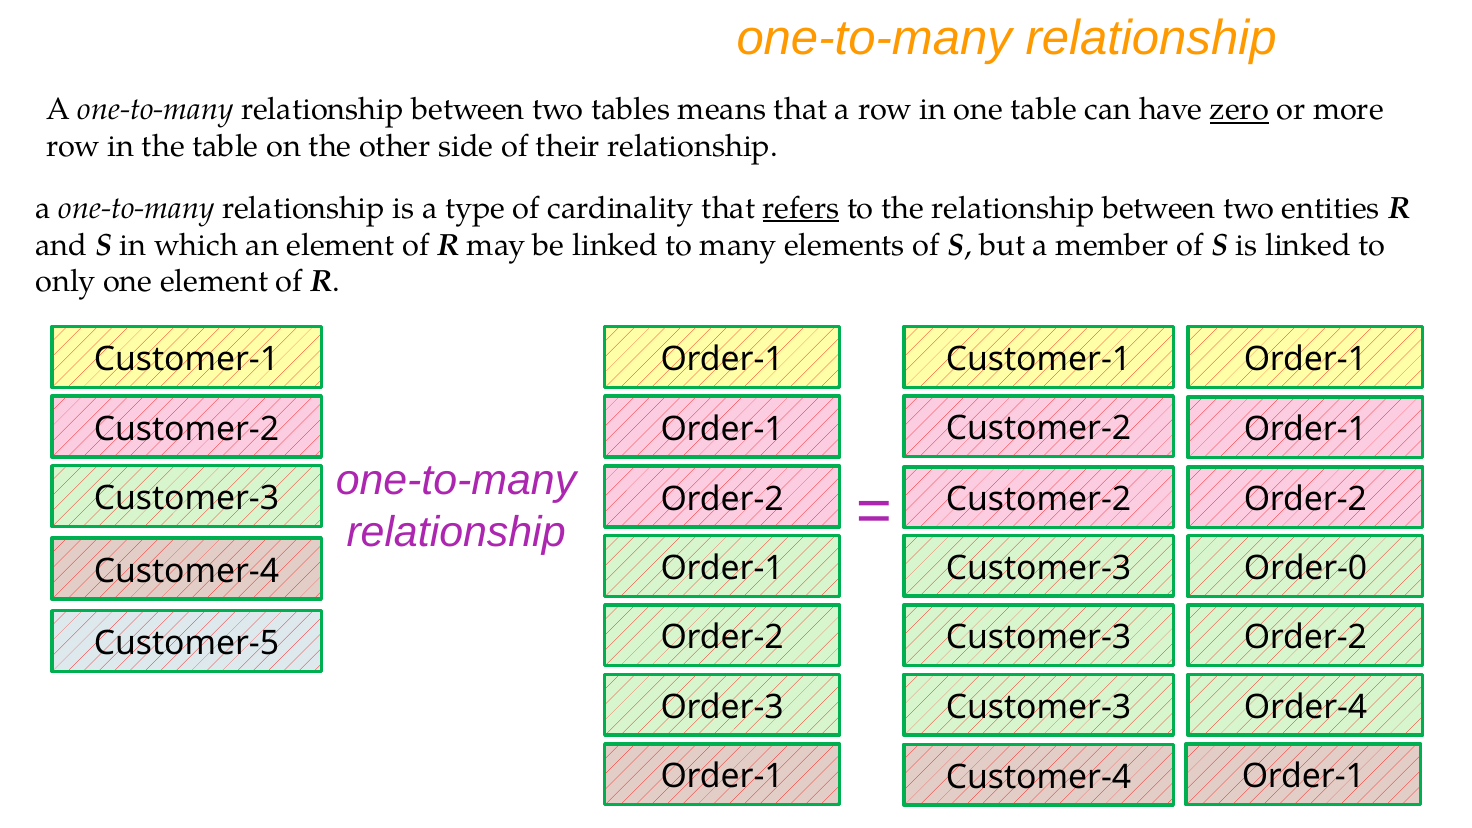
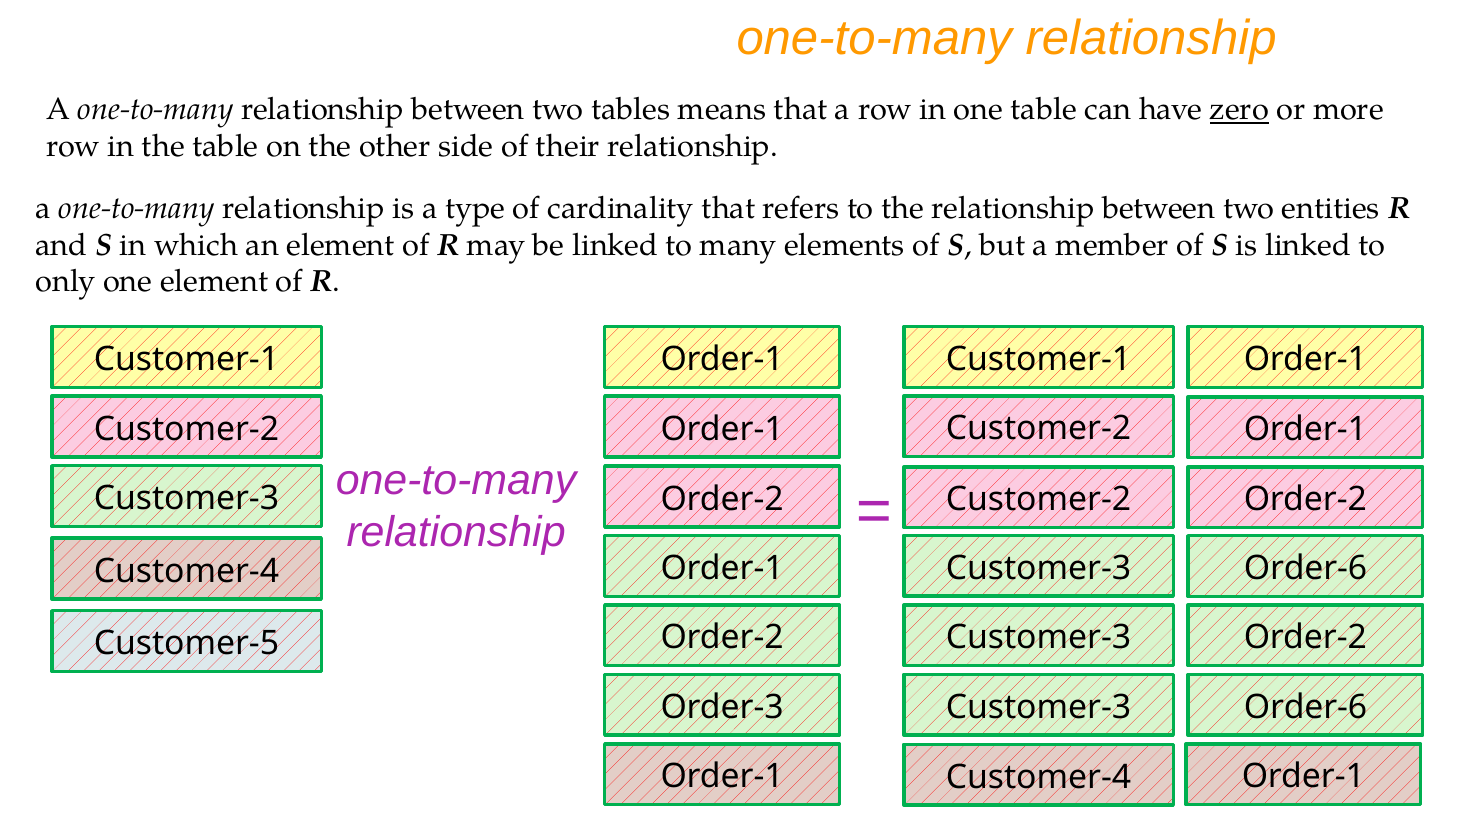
refers underline: present -> none
Order-0 at (1306, 568): Order-0 -> Order-6
Order-4 at (1306, 707): Order-4 -> Order-6
